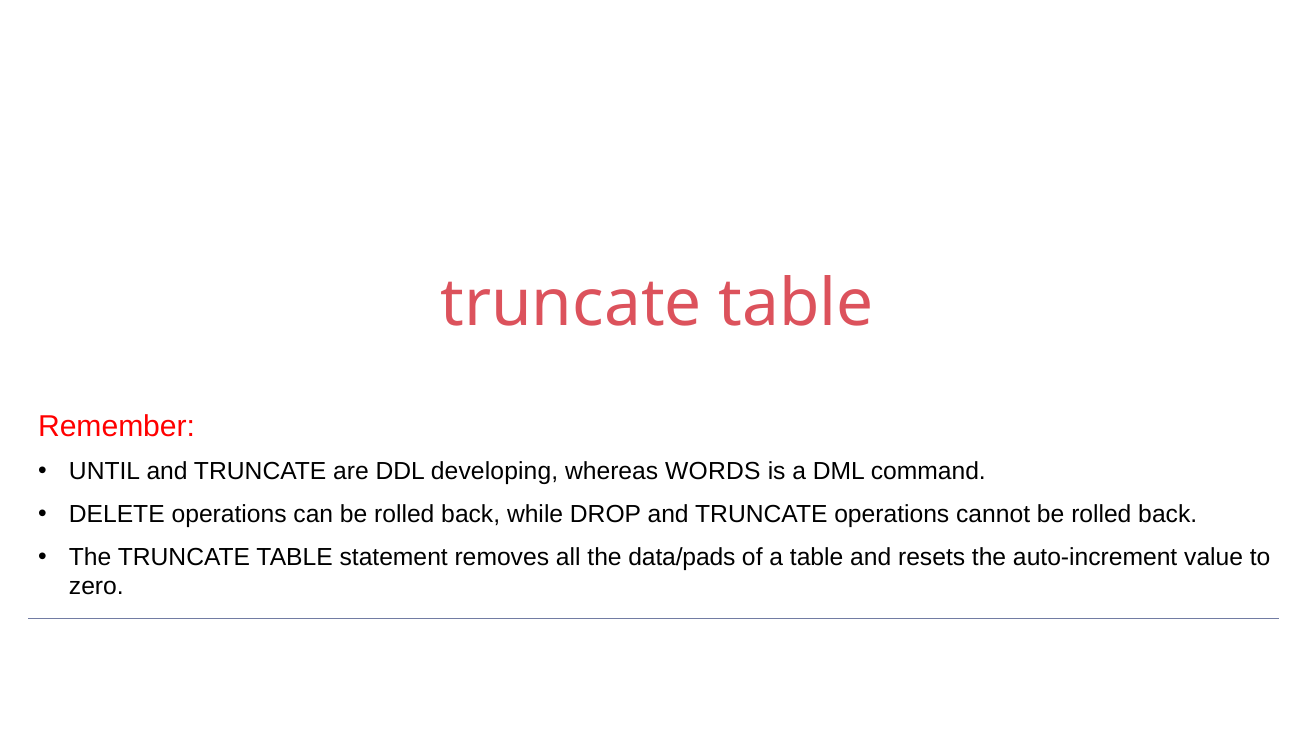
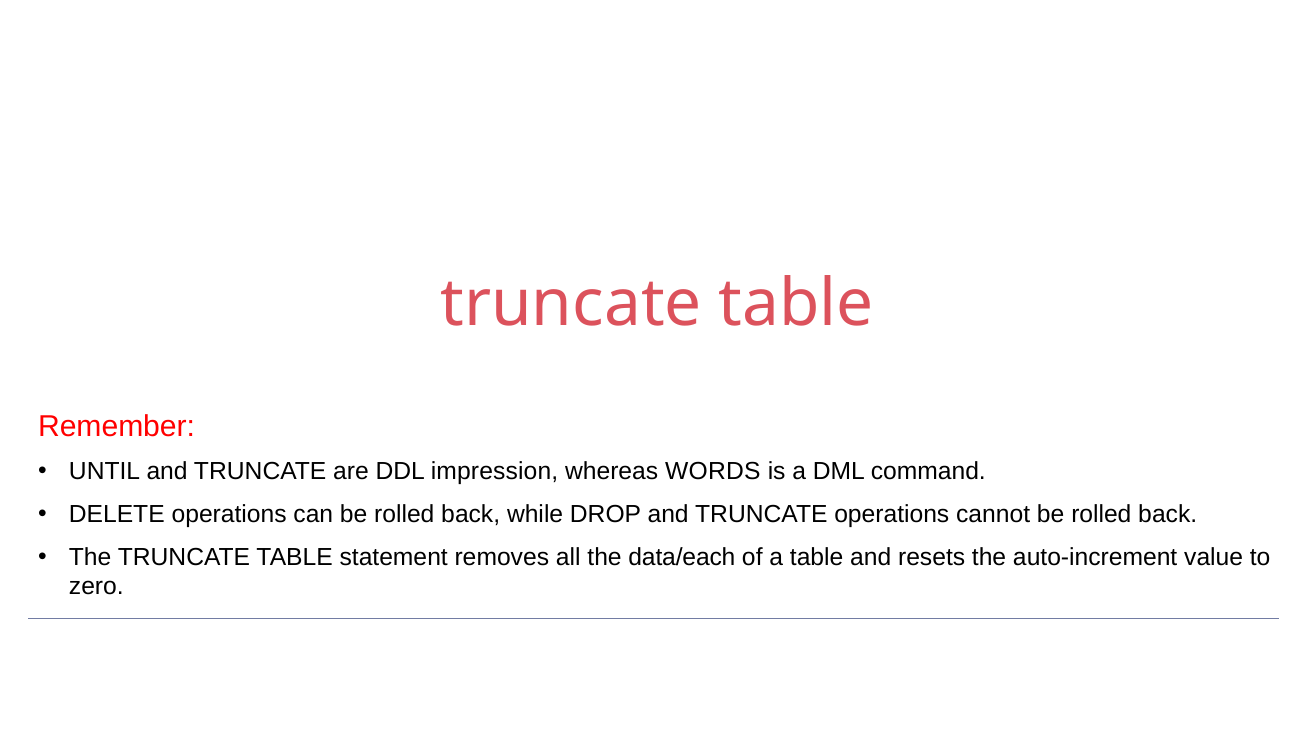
developing: developing -> impression
data/pads: data/pads -> data/each
